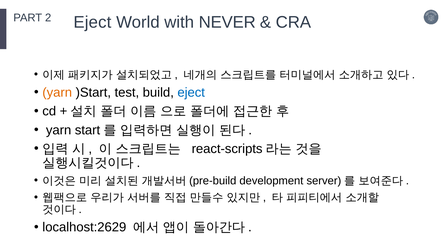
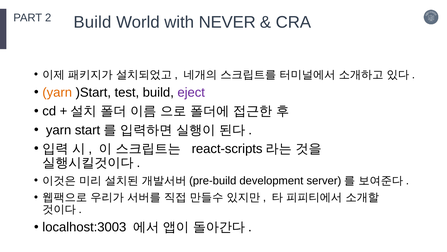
2 Eject: Eject -> Build
eject at (191, 92) colour: blue -> purple
localhost:2629: localhost:2629 -> localhost:3003
